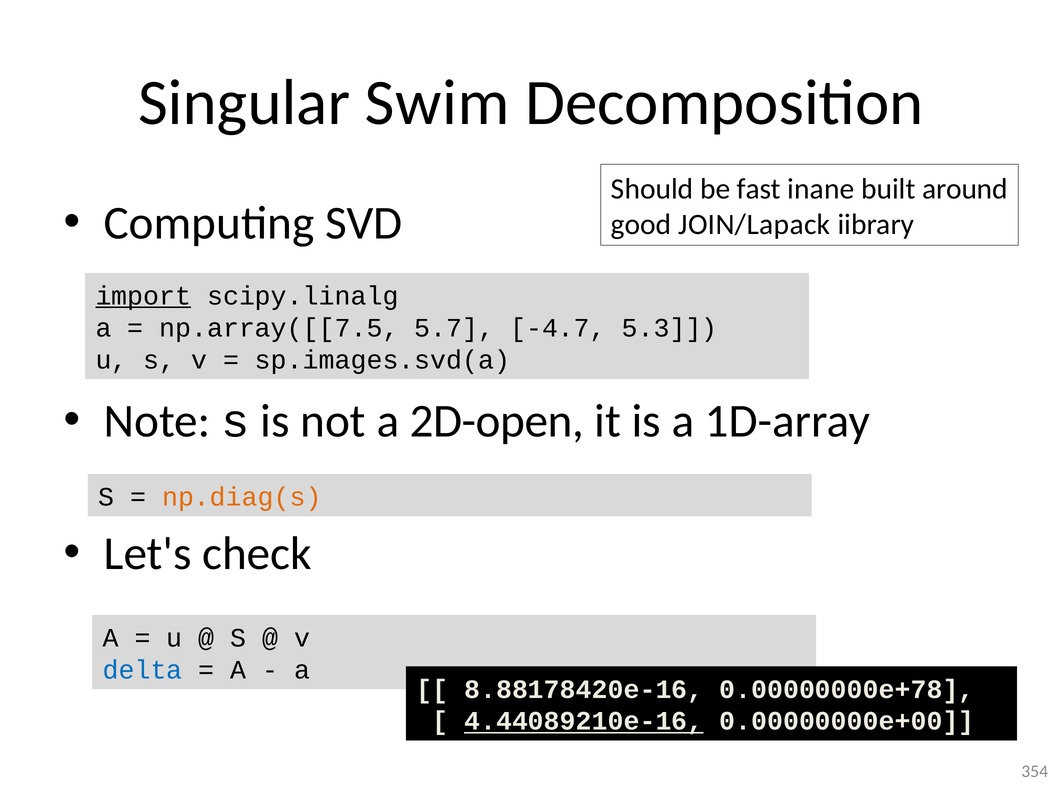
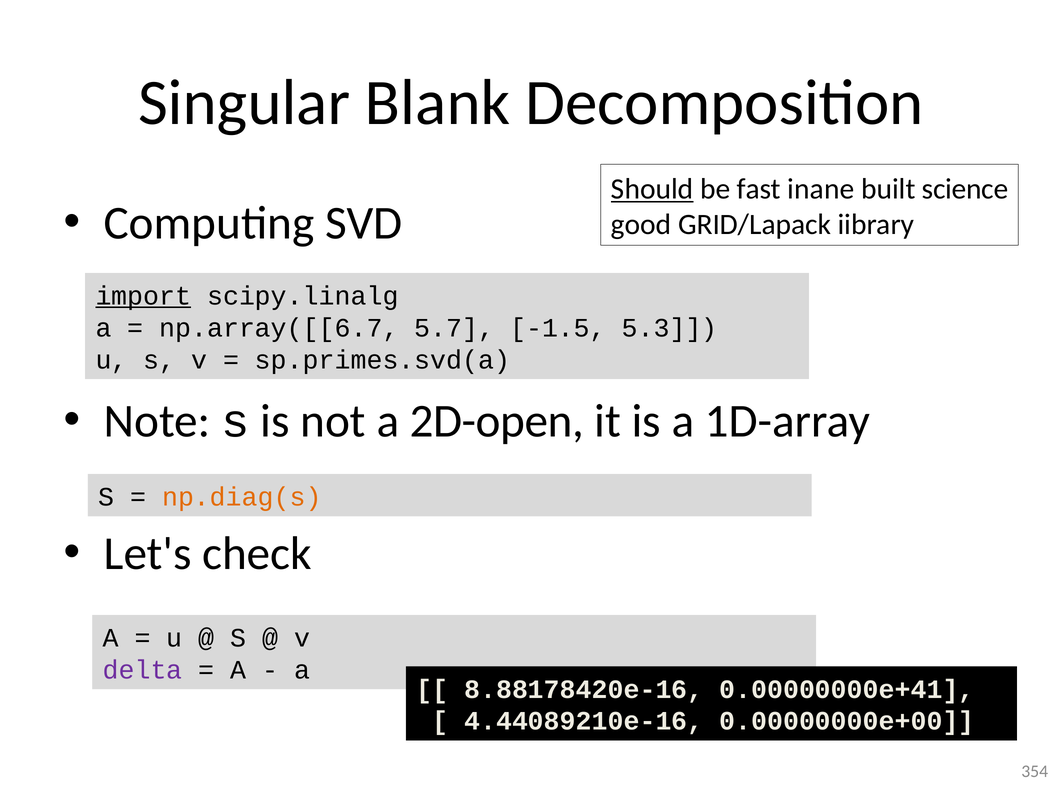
Swim: Swim -> Blank
Should underline: none -> present
around: around -> science
JOIN/Lapack: JOIN/Lapack -> GRID/Lapack
np.array([[7.5: np.array([[7.5 -> np.array([[6.7
-4.7: -4.7 -> -1.5
sp.images.svd(a: sp.images.svd(a -> sp.primes.svd(a
delta colour: blue -> purple
0.00000000e+78: 0.00000000e+78 -> 0.00000000e+41
4.44089210e-16 underline: present -> none
